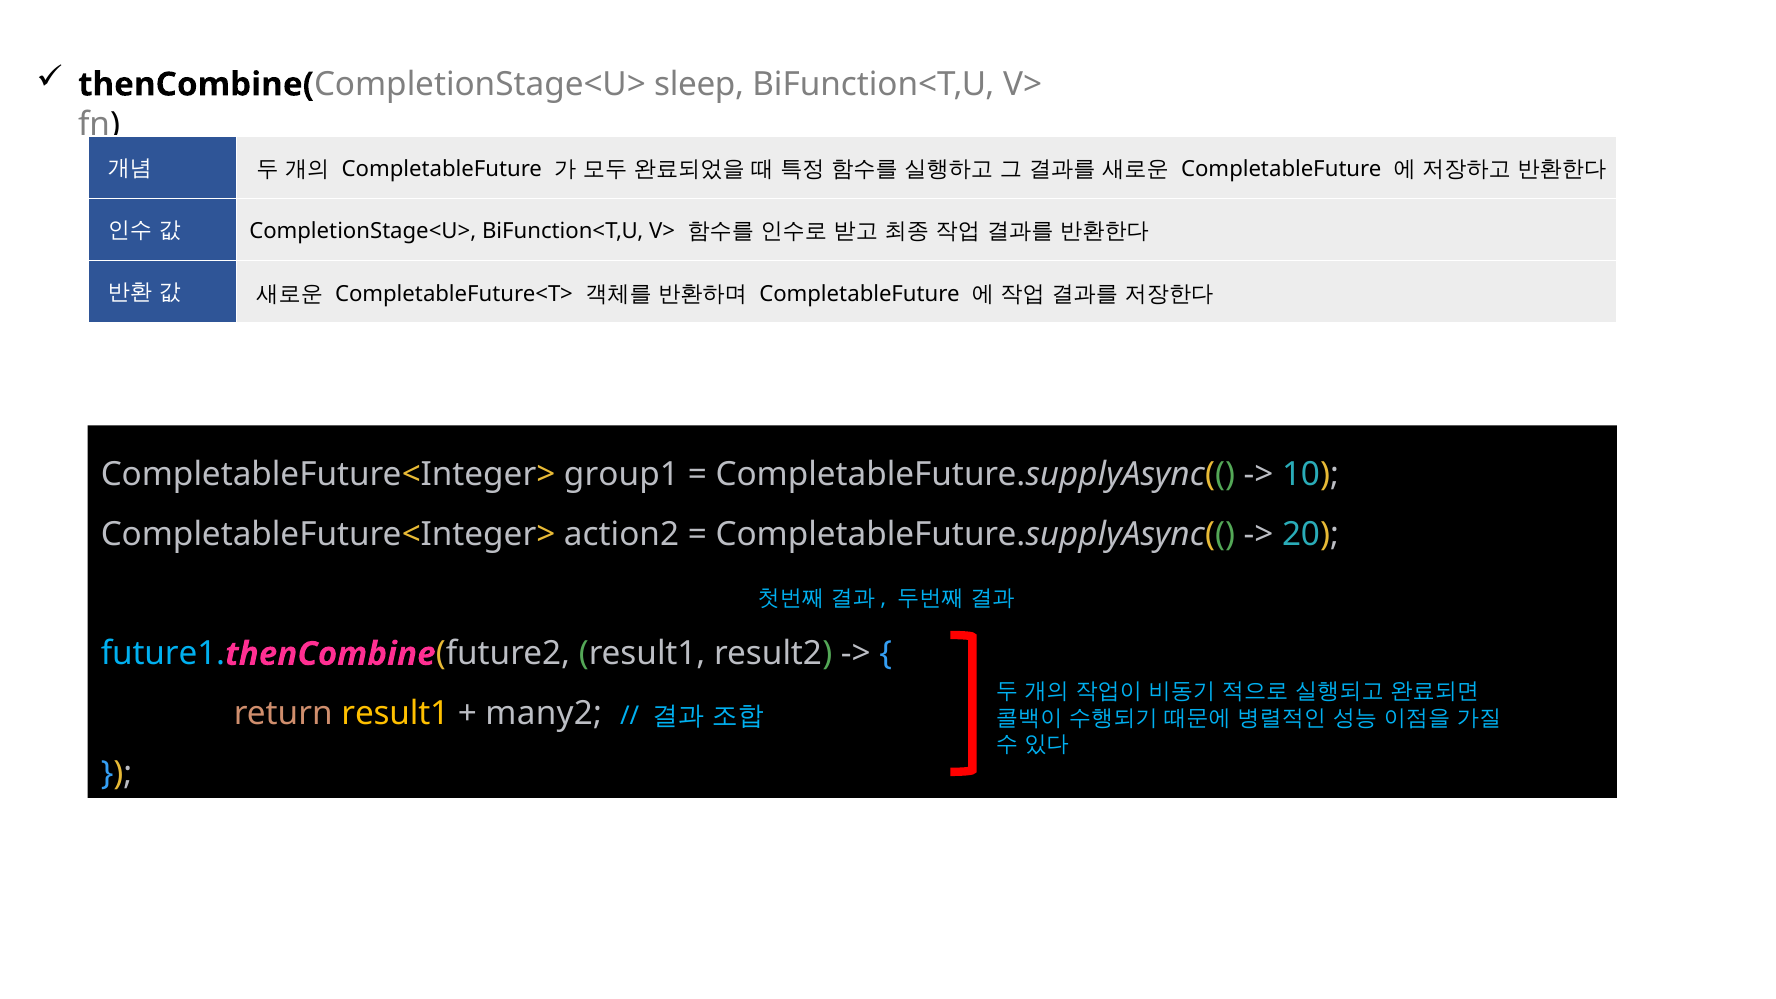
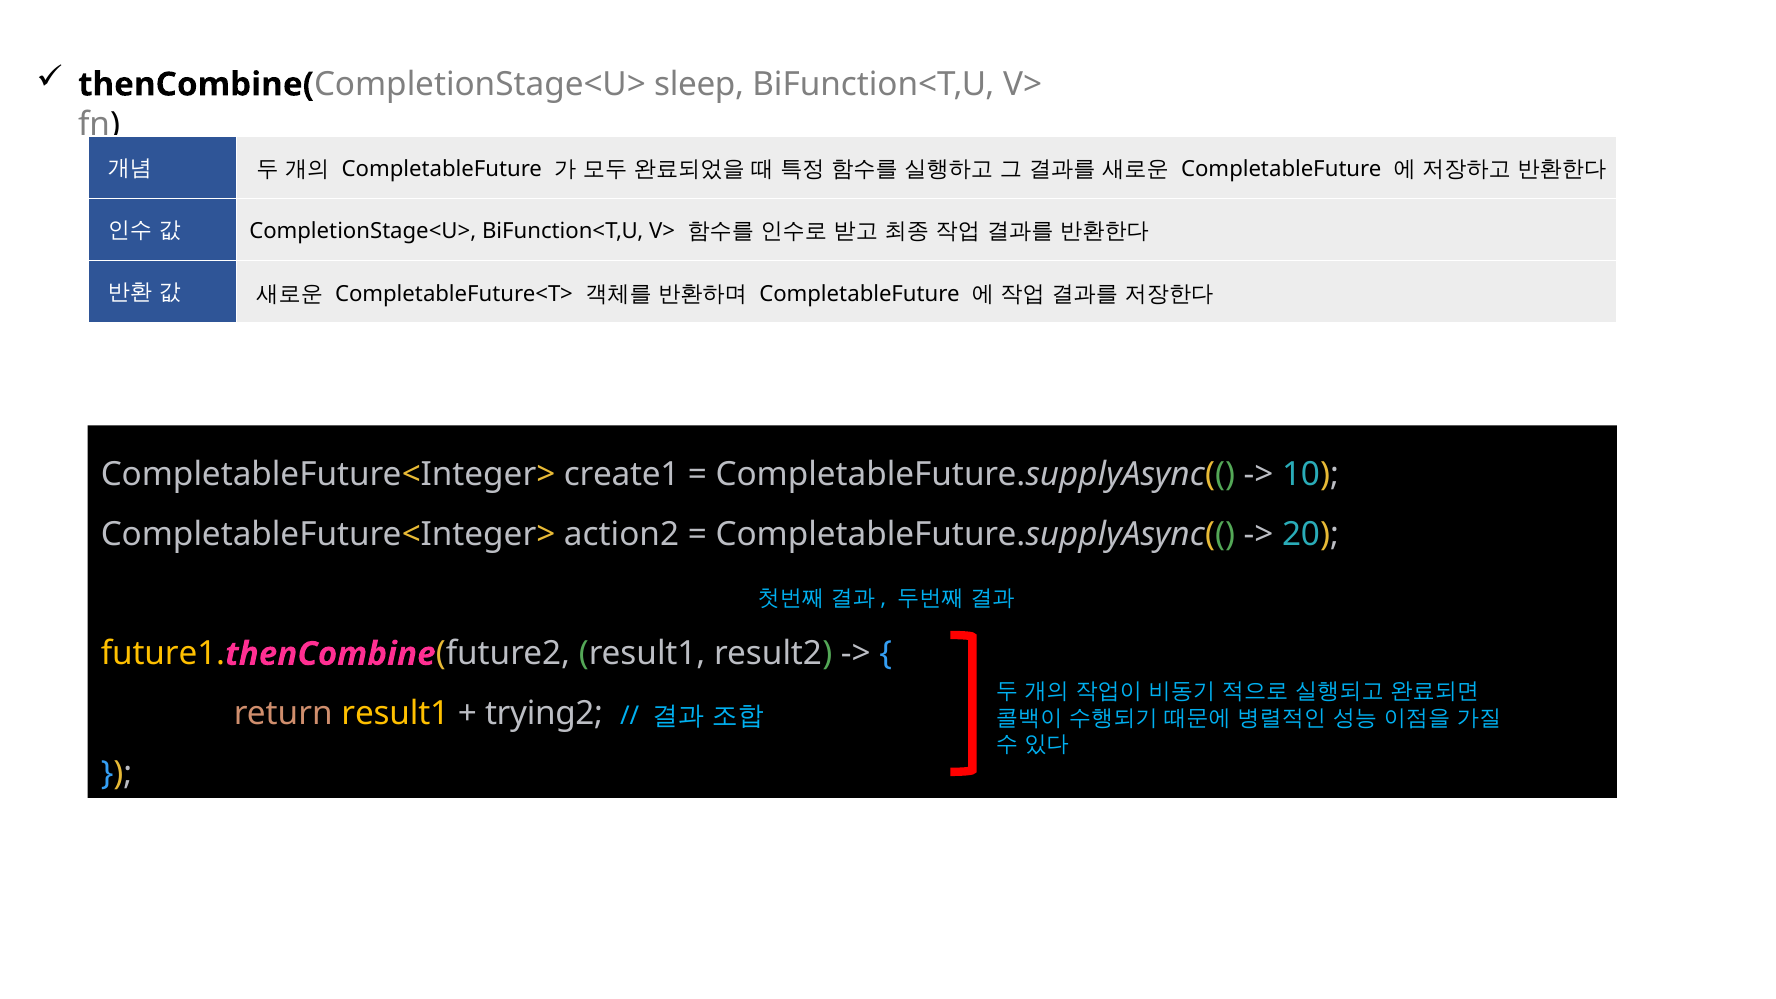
group1: group1 -> create1
future1 colour: light blue -> yellow
many2: many2 -> trying2
